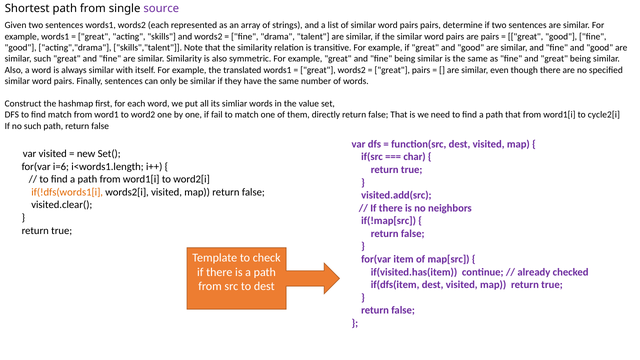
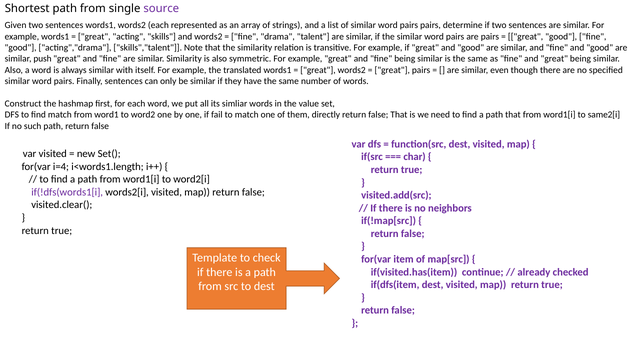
similar such: such -> push
cycle2[i: cycle2[i -> same2[i
i=6: i=6 -> i=4
if(!dfs(words1[i colour: orange -> purple
